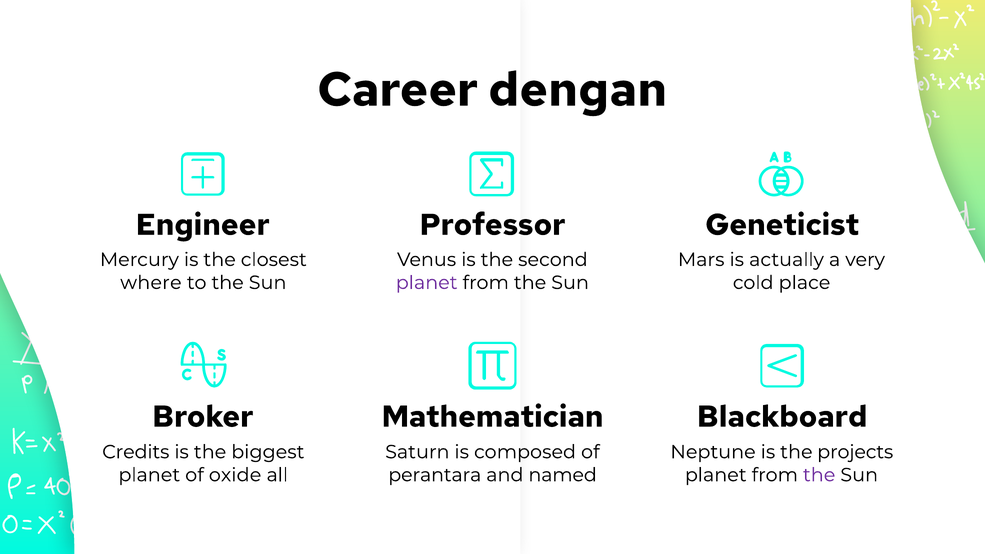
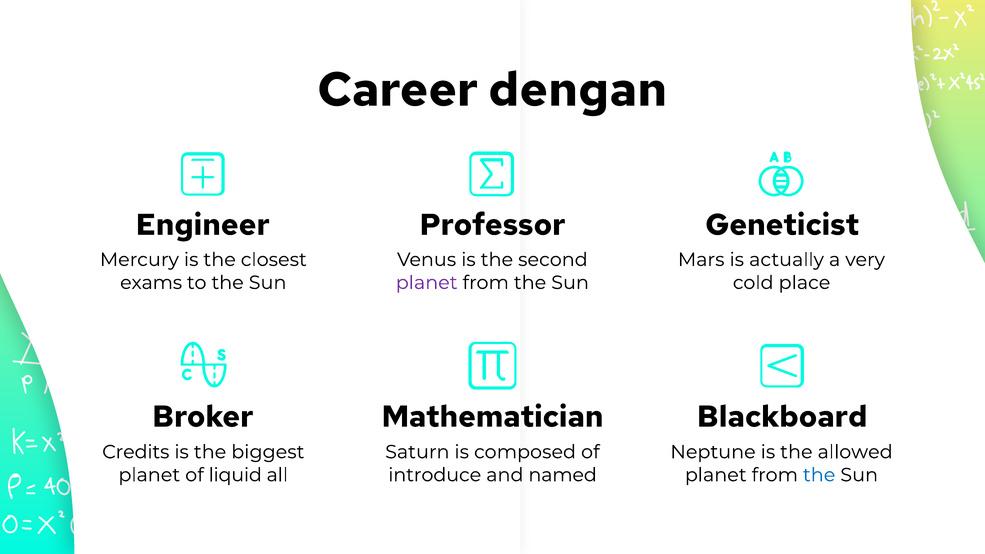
where: where -> exams
projects: projects -> allowed
oxide: oxide -> liquid
perantara: perantara -> introduce
the at (819, 475) colour: purple -> blue
